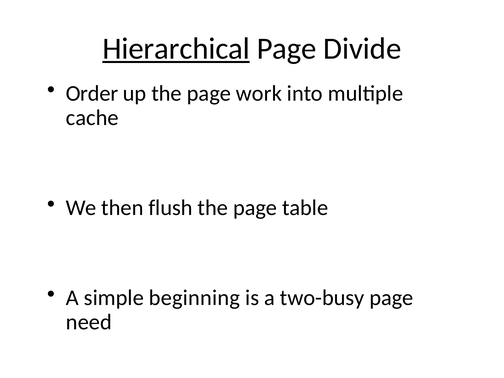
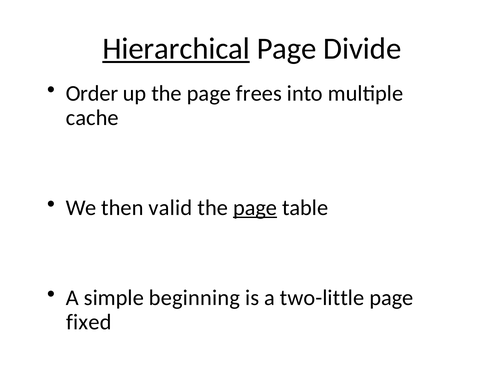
work: work -> frees
flush: flush -> valid
page at (255, 208) underline: none -> present
two-busy: two-busy -> two-little
need: need -> fixed
